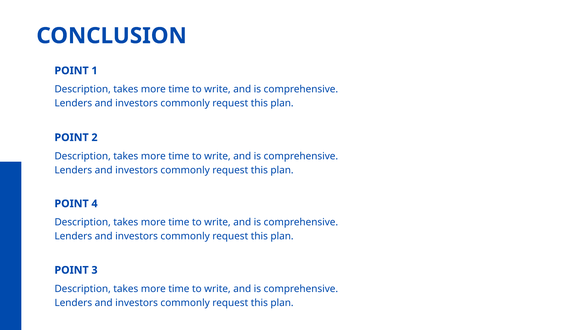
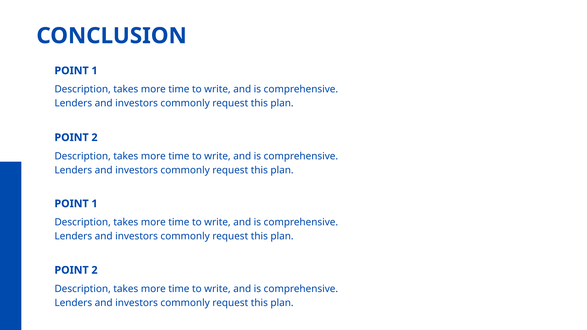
4 at (95, 204): 4 -> 1
3 at (95, 270): 3 -> 2
